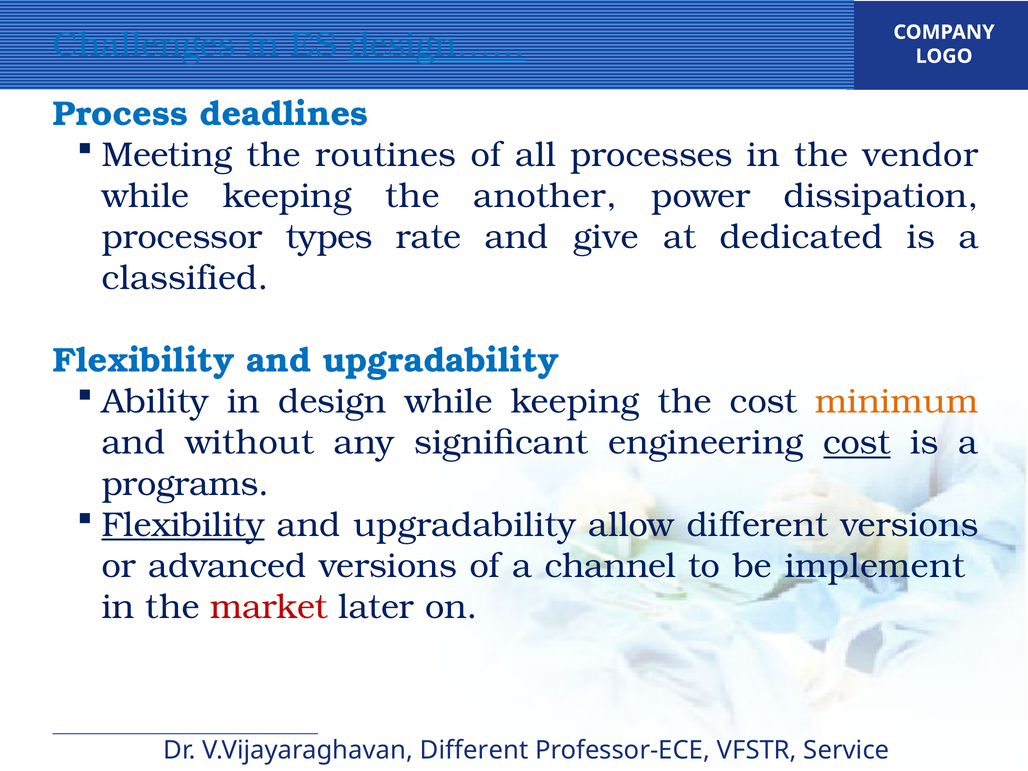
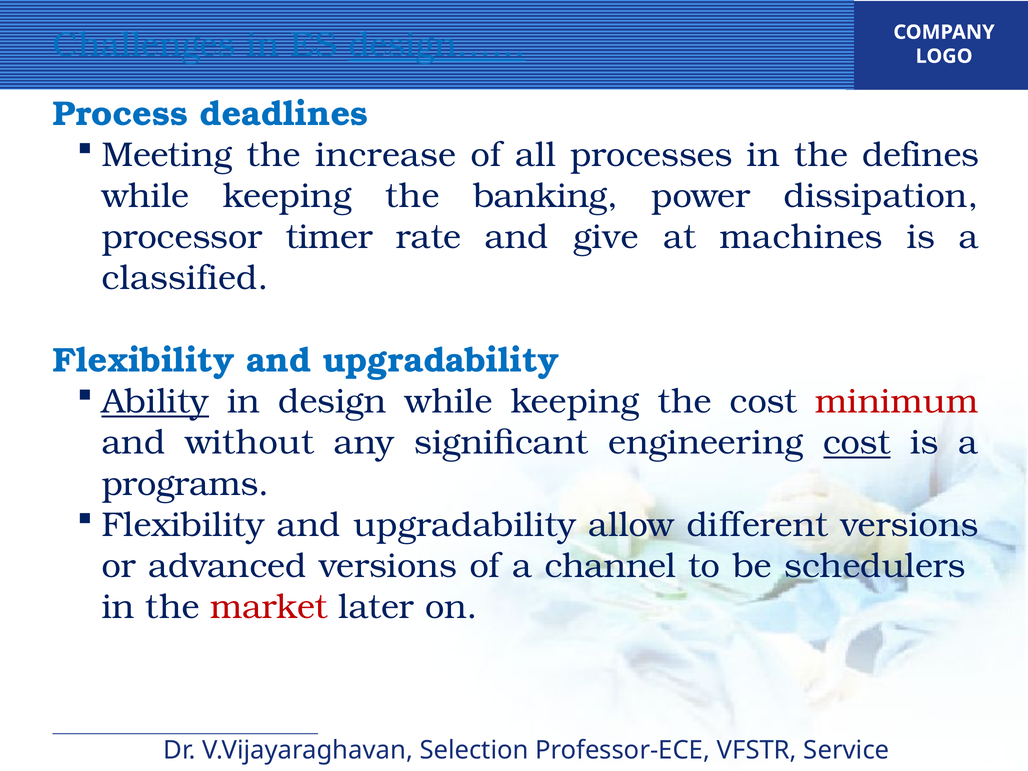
routines: routines -> increase
vendor: vendor -> defines
another: another -> banking
types: types -> timer
dedicated: dedicated -> machines
Ability underline: none -> present
minimum colour: orange -> red
Flexibility at (183, 525) underline: present -> none
implement: implement -> schedulers
V.Vijayaraghavan Different: Different -> Selection
